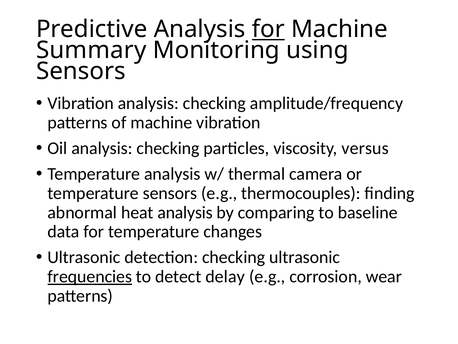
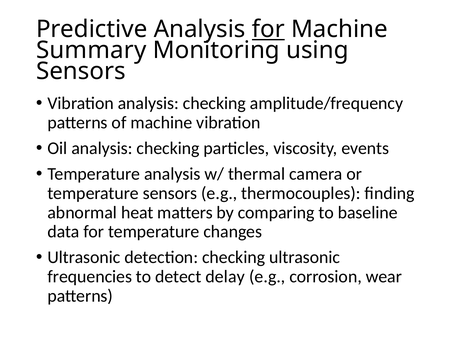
versus: versus -> events
heat analysis: analysis -> matters
frequencies underline: present -> none
